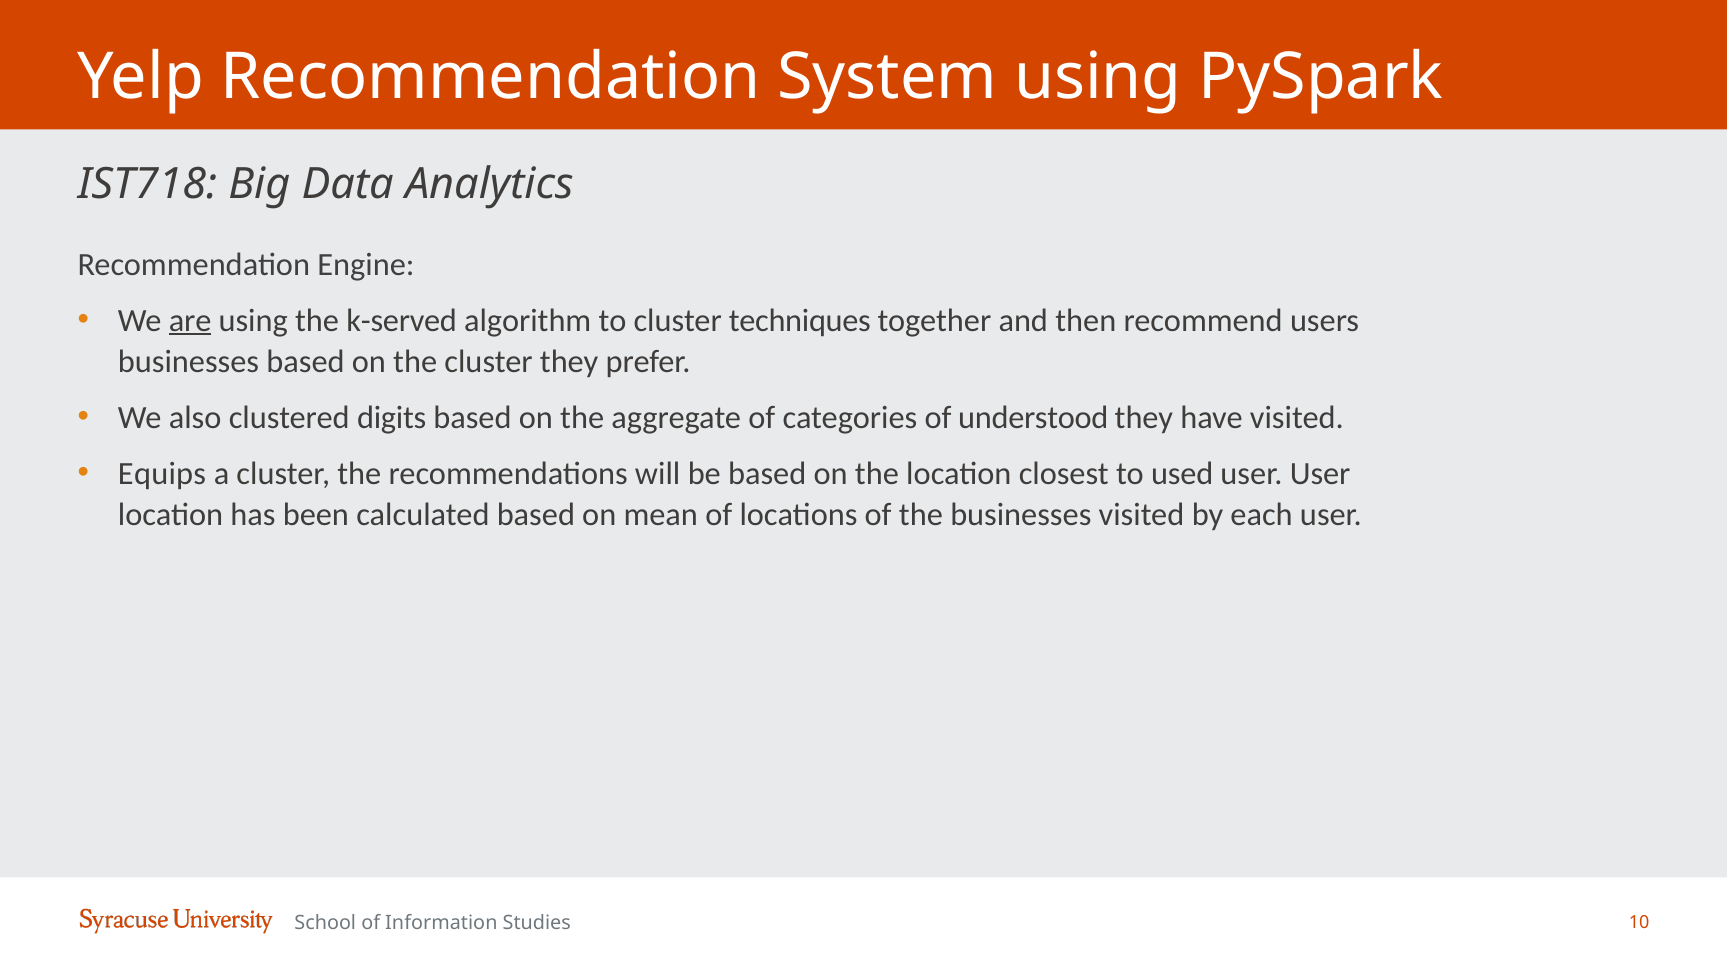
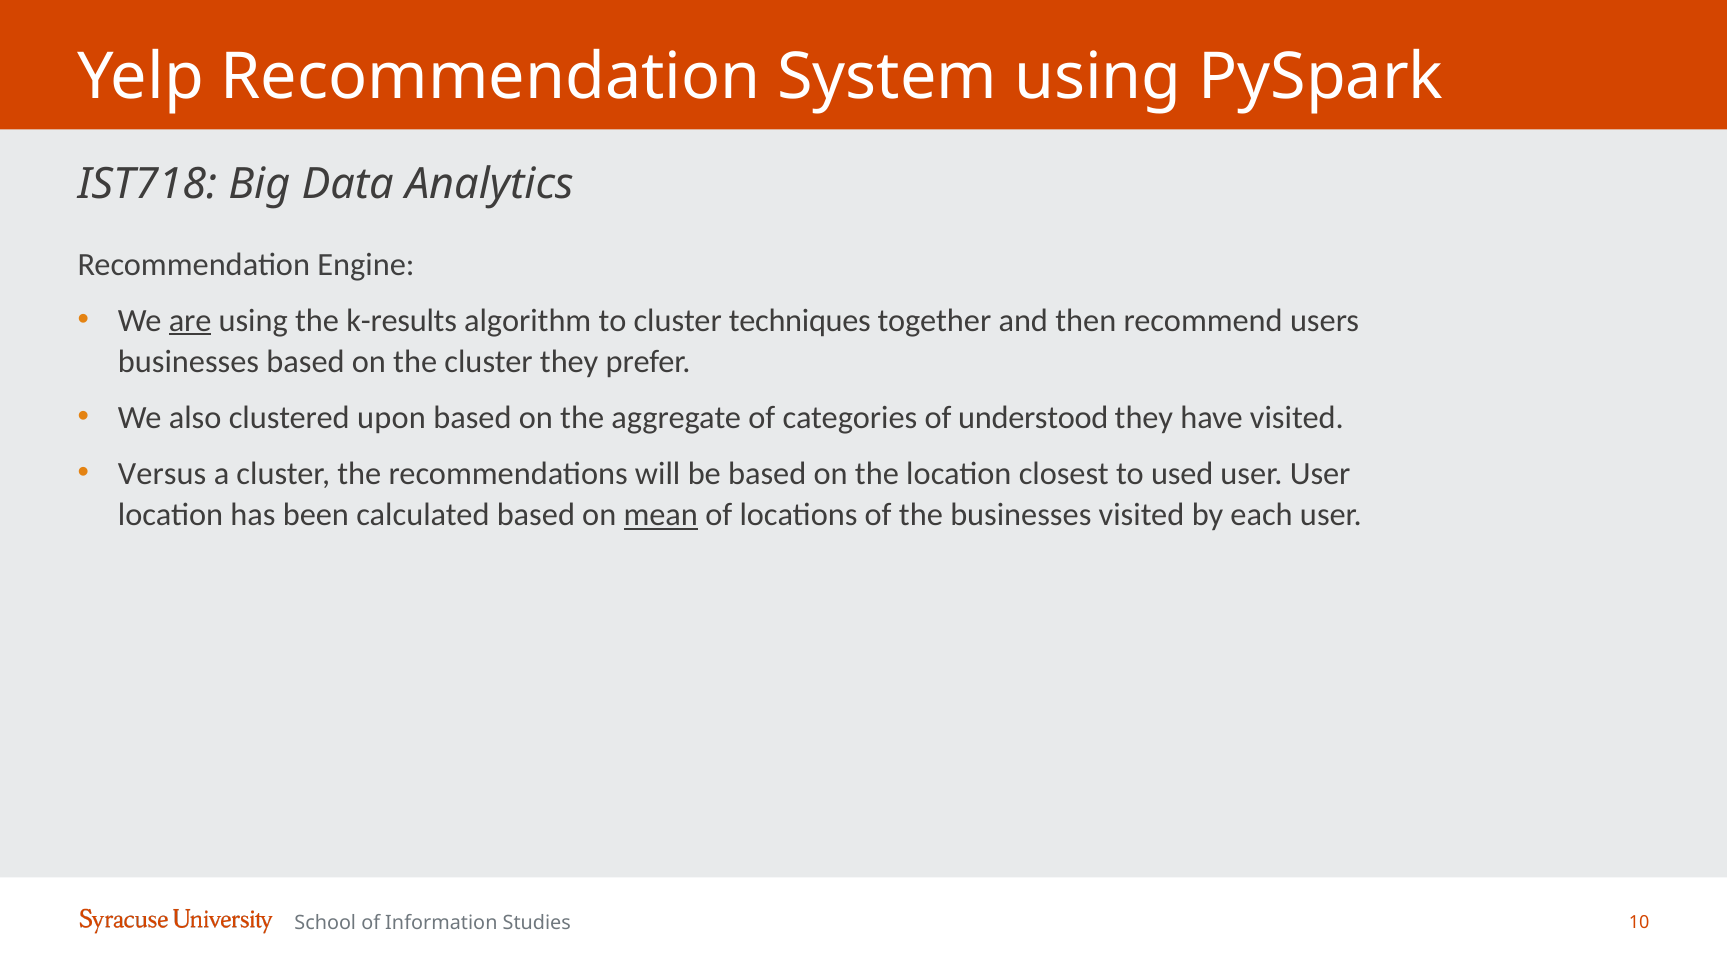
k-served: k-served -> k-results
digits: digits -> upon
Equips: Equips -> Versus
mean underline: none -> present
